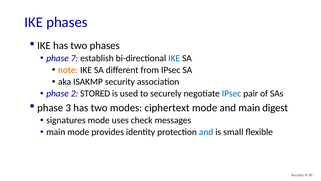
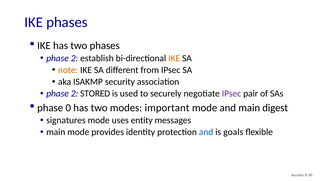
7 at (75, 58): 7 -> 2
IKE at (174, 58) colour: blue -> orange
IPsec at (232, 93) colour: blue -> purple
3: 3 -> 0
ciphertext: ciphertext -> important
check: check -> entity
small: small -> goals
